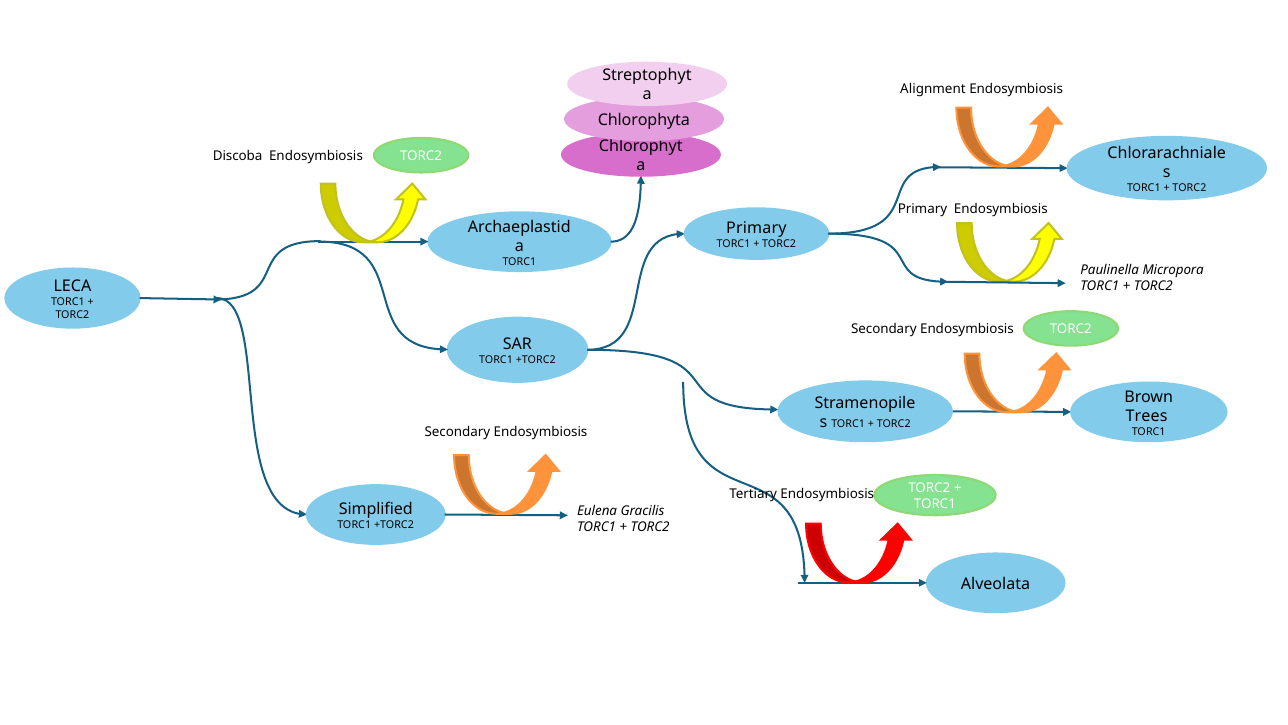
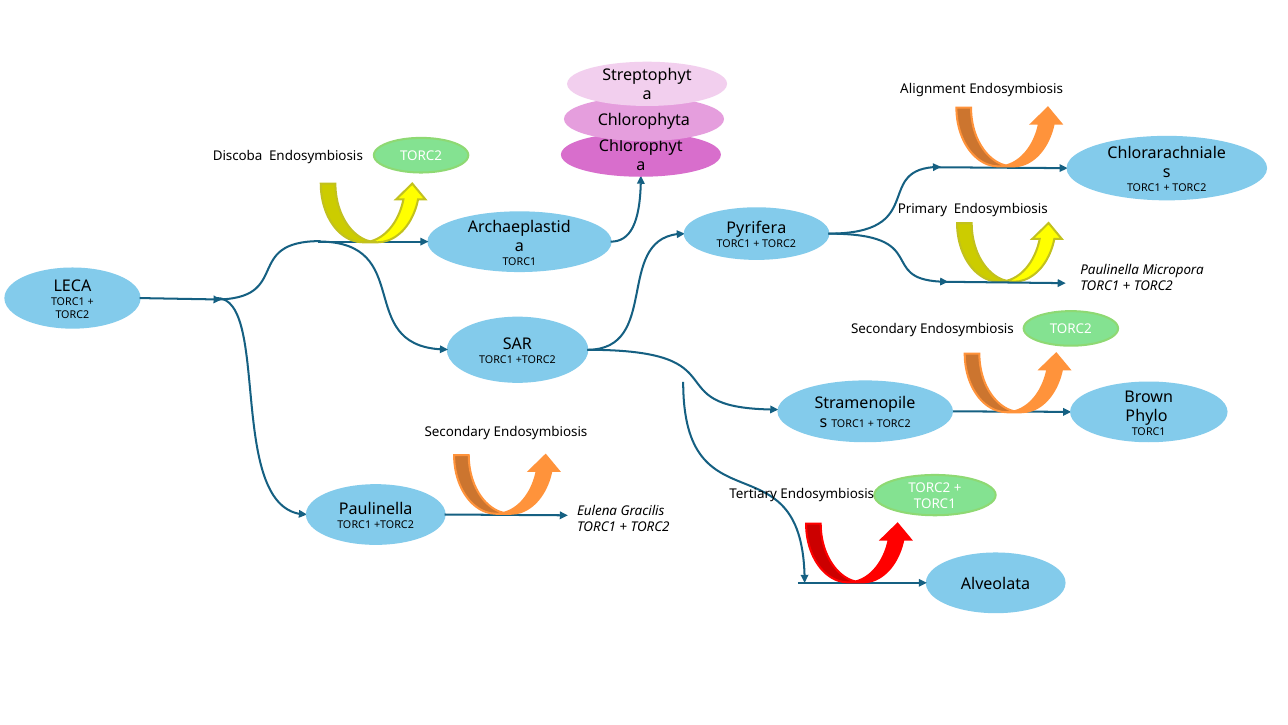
Primary at (756, 228): Primary -> Pyrifera
Trees: Trees -> Phylo
Simplified at (376, 509): Simplified -> Paulinella
